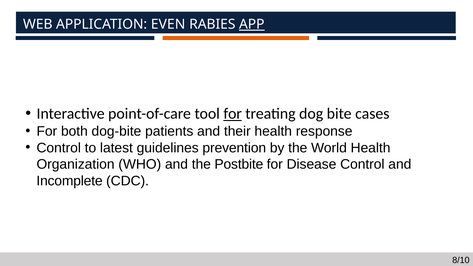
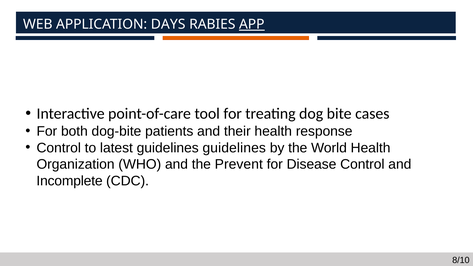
EVEN: EVEN -> DAYS
for at (233, 114) underline: present -> none
guidelines prevention: prevention -> guidelines
Postbite: Postbite -> Prevent
